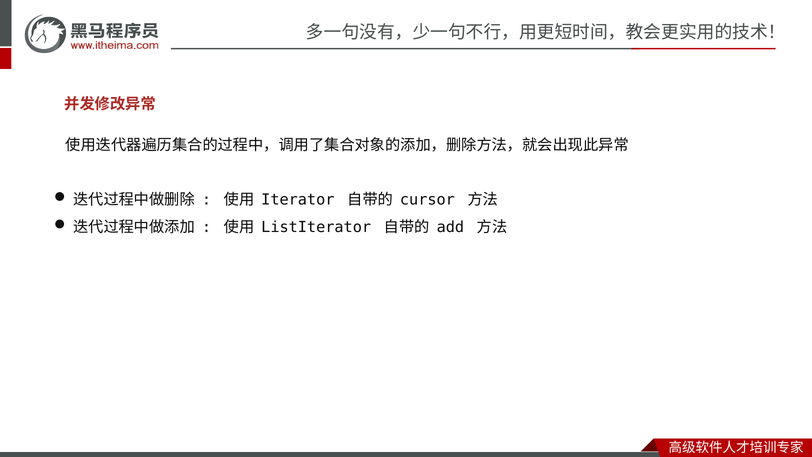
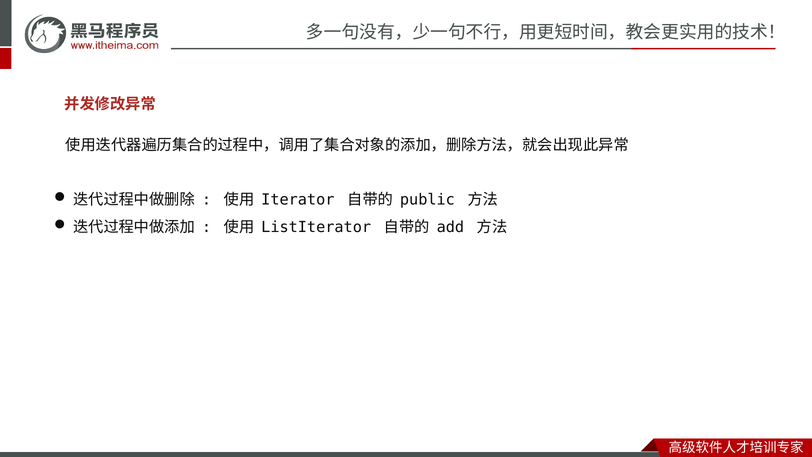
cursor: cursor -> public
